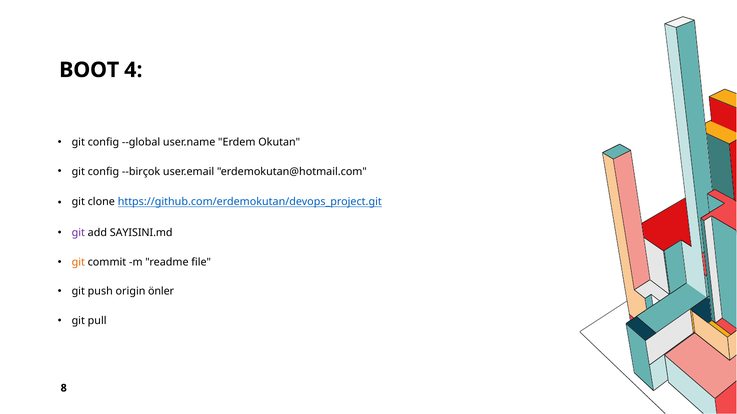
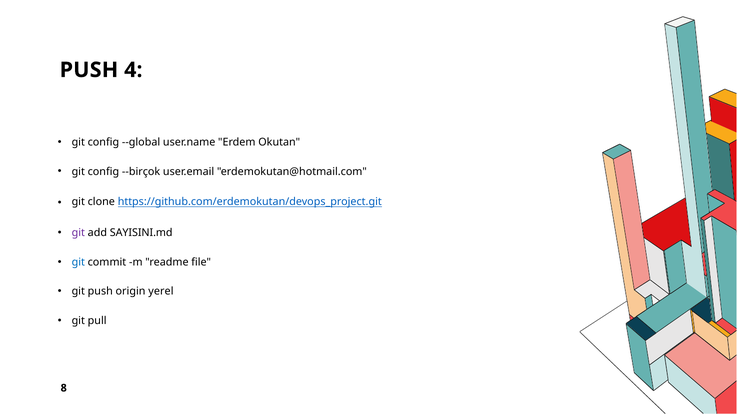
BOOT at (89, 70): BOOT -> PUSH
git at (78, 263) colour: orange -> blue
önler: önler -> yerel
